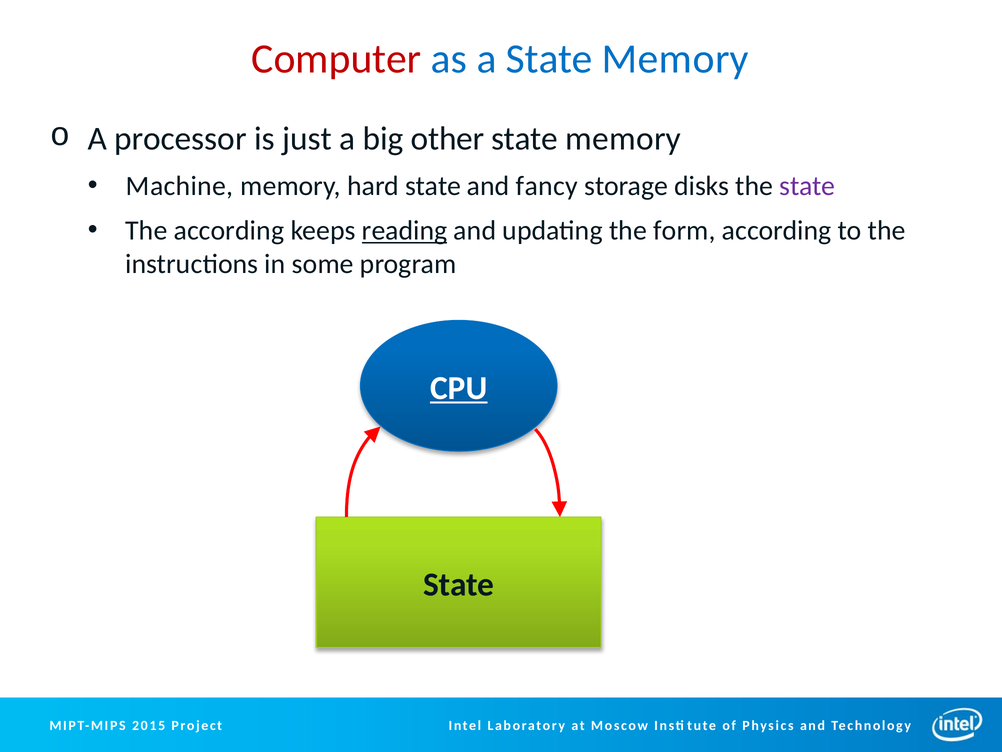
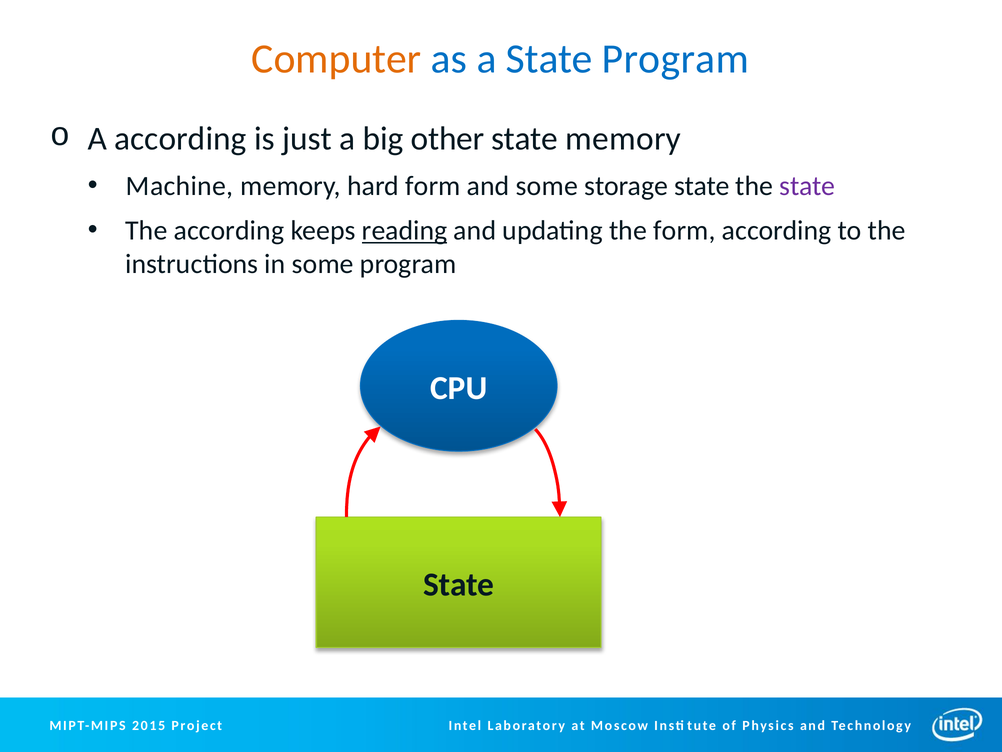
Computer colour: red -> orange
a State Memory: Memory -> Program
A processor: processor -> according
hard state: state -> form
and fancy: fancy -> some
storage disks: disks -> state
CPU underline: present -> none
